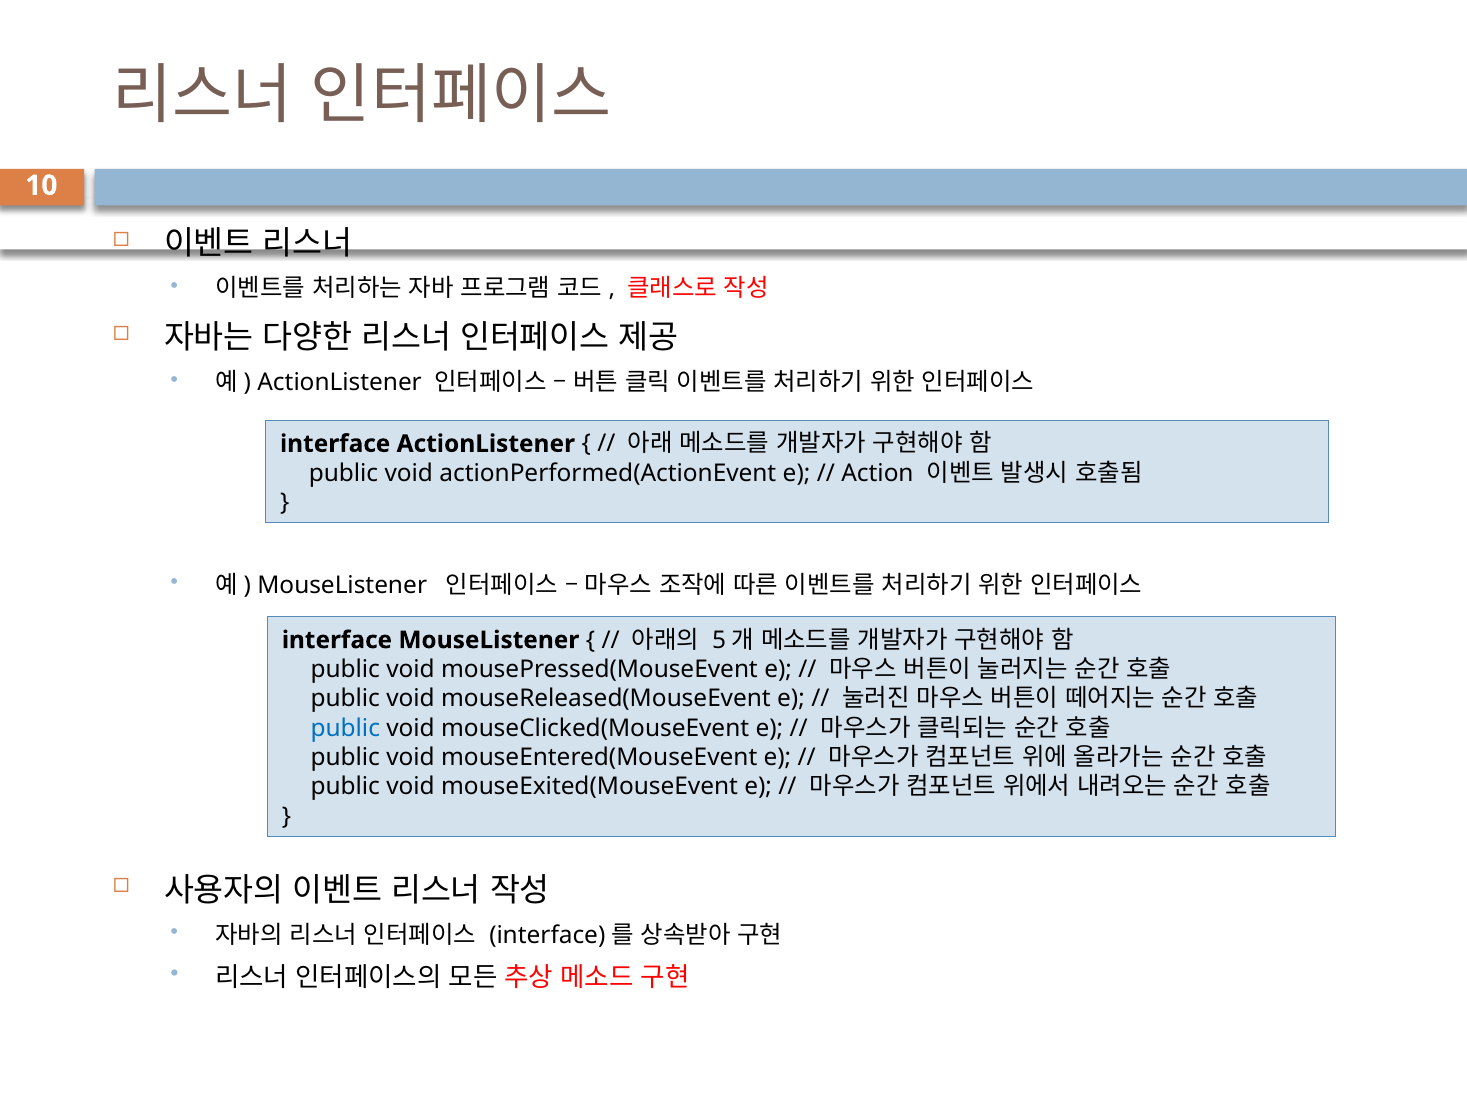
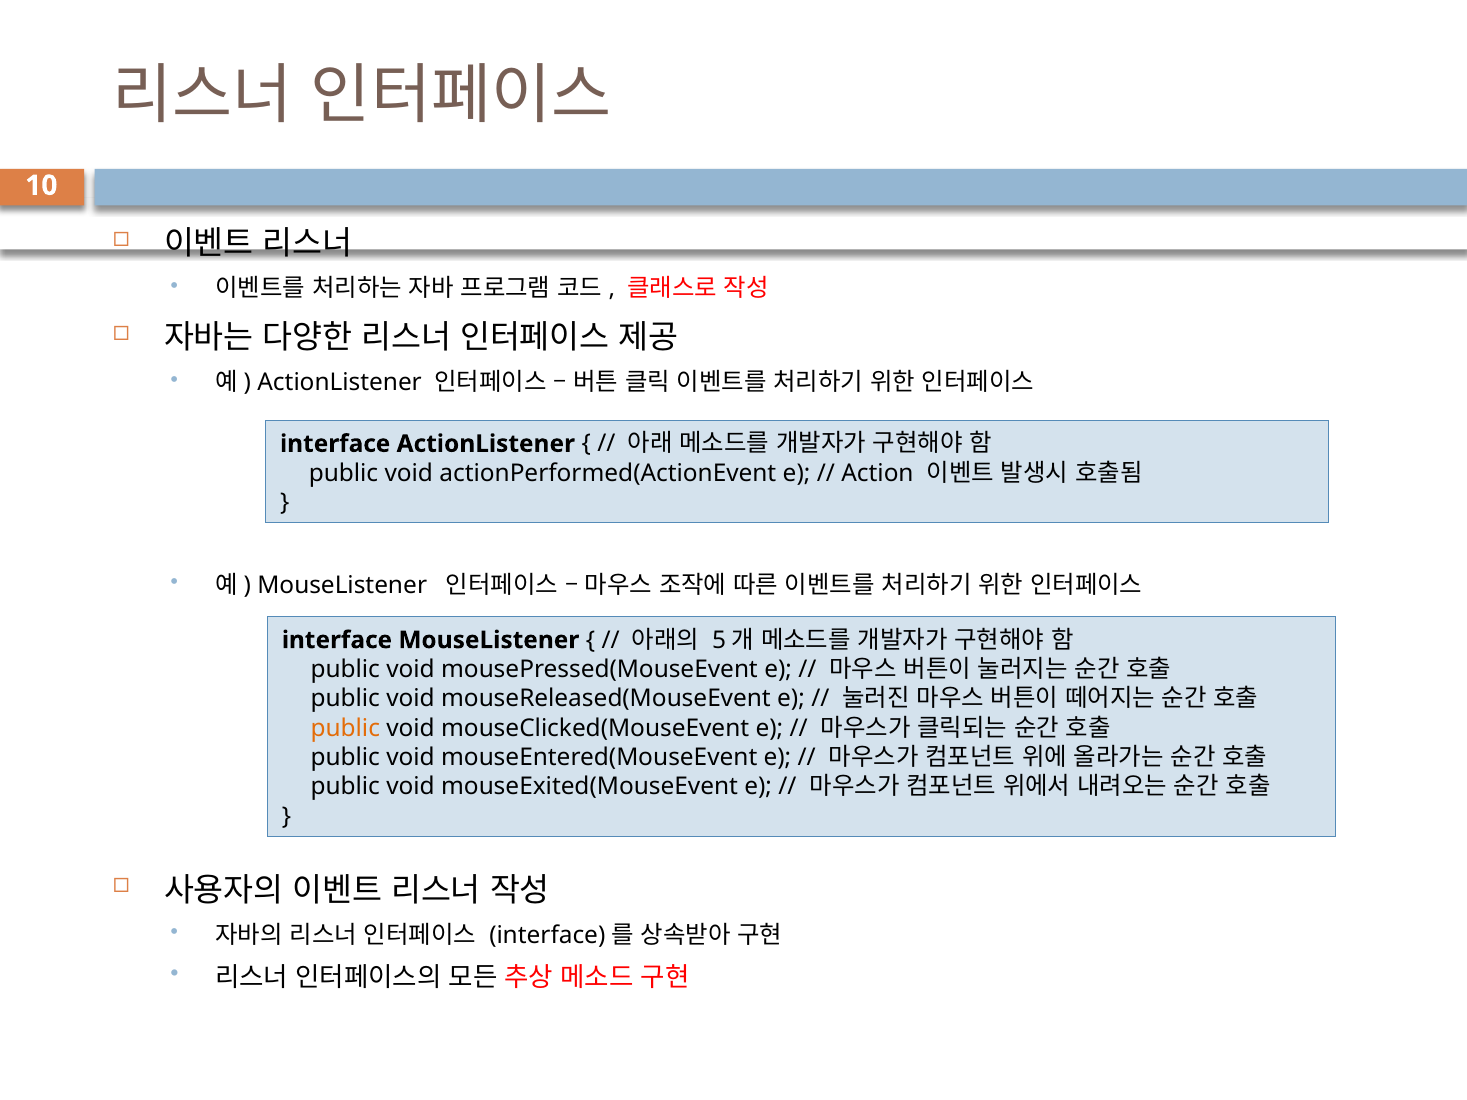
public at (345, 728) colour: blue -> orange
